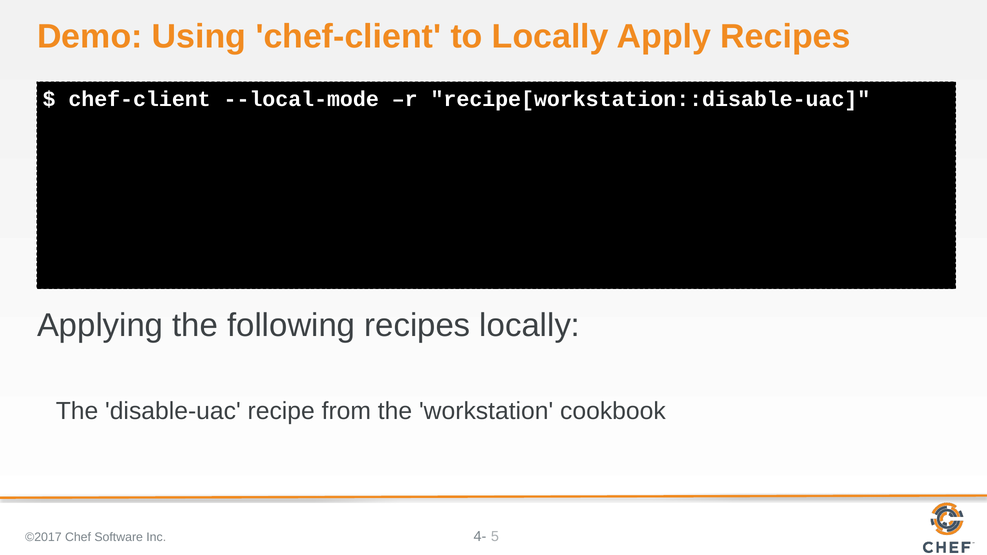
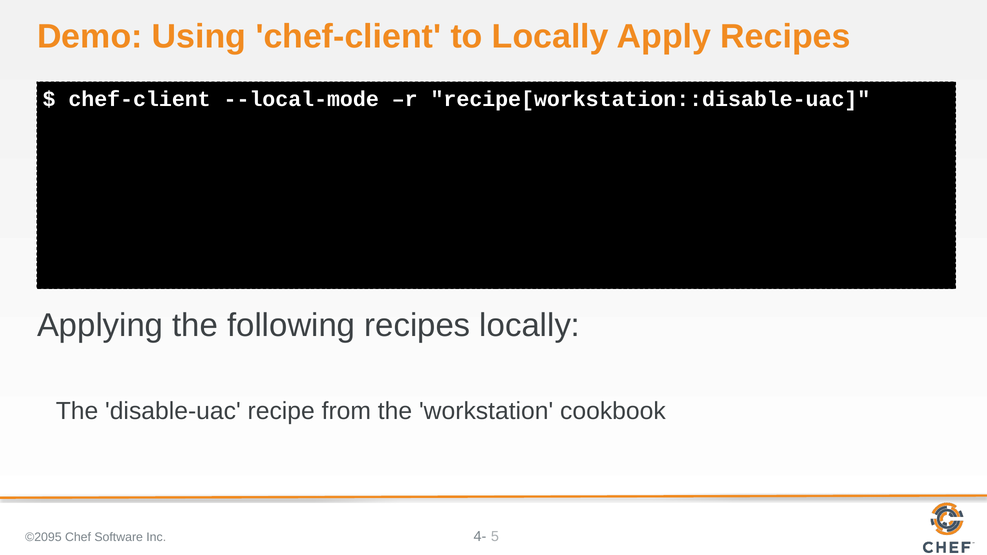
©2017: ©2017 -> ©2095
